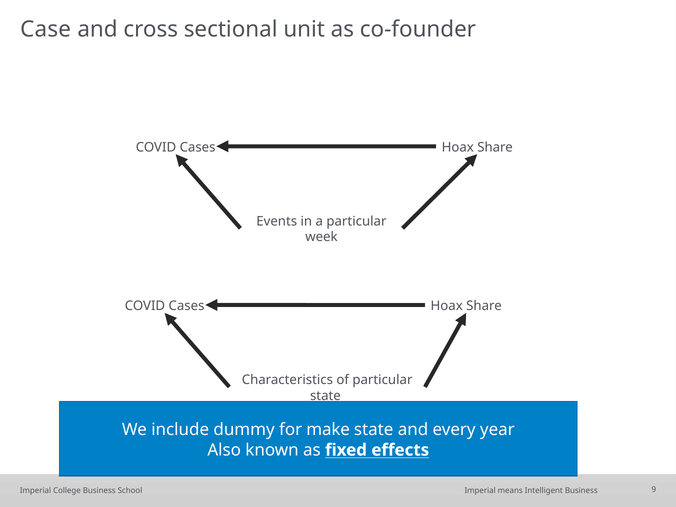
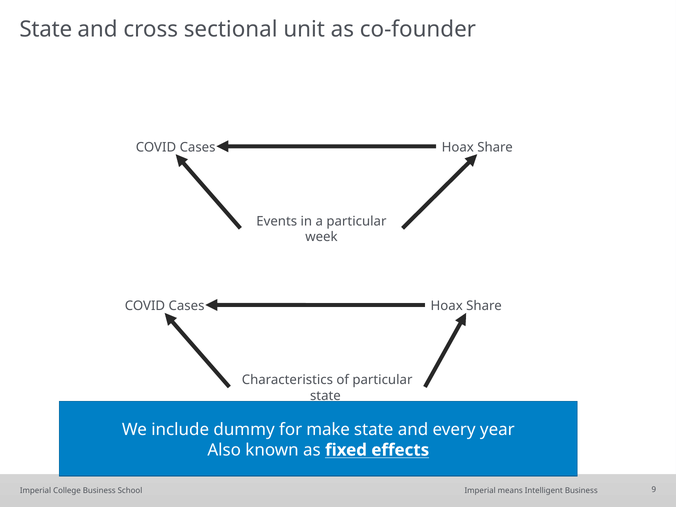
Case at (46, 29): Case -> State
